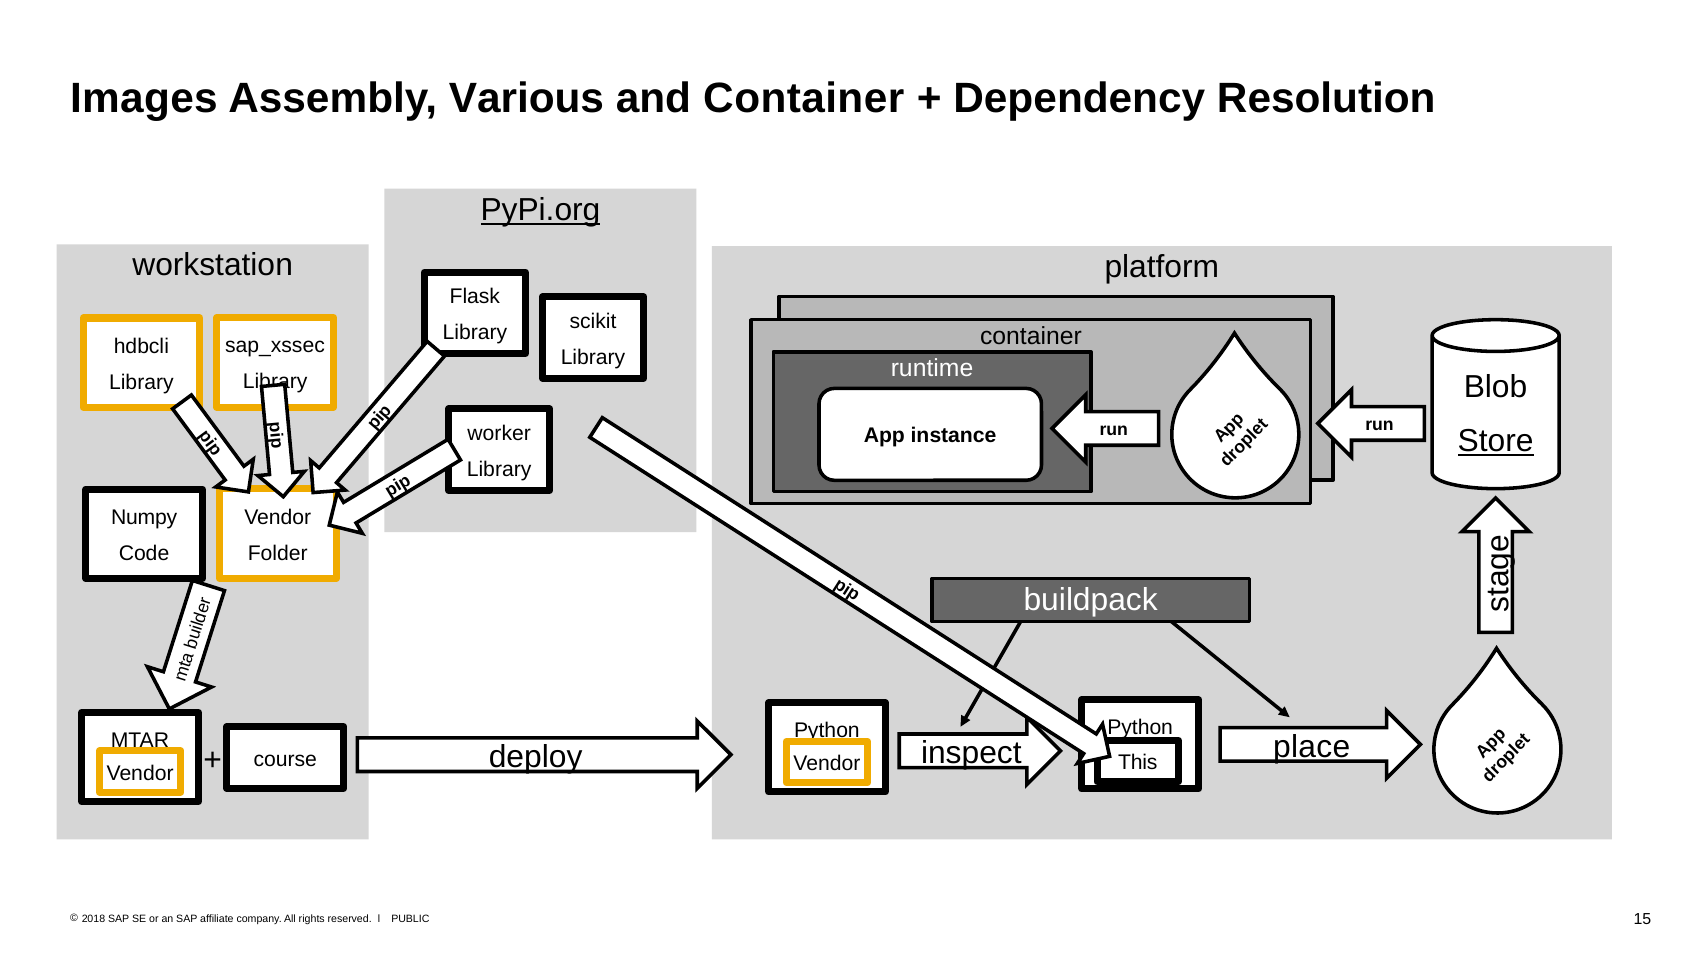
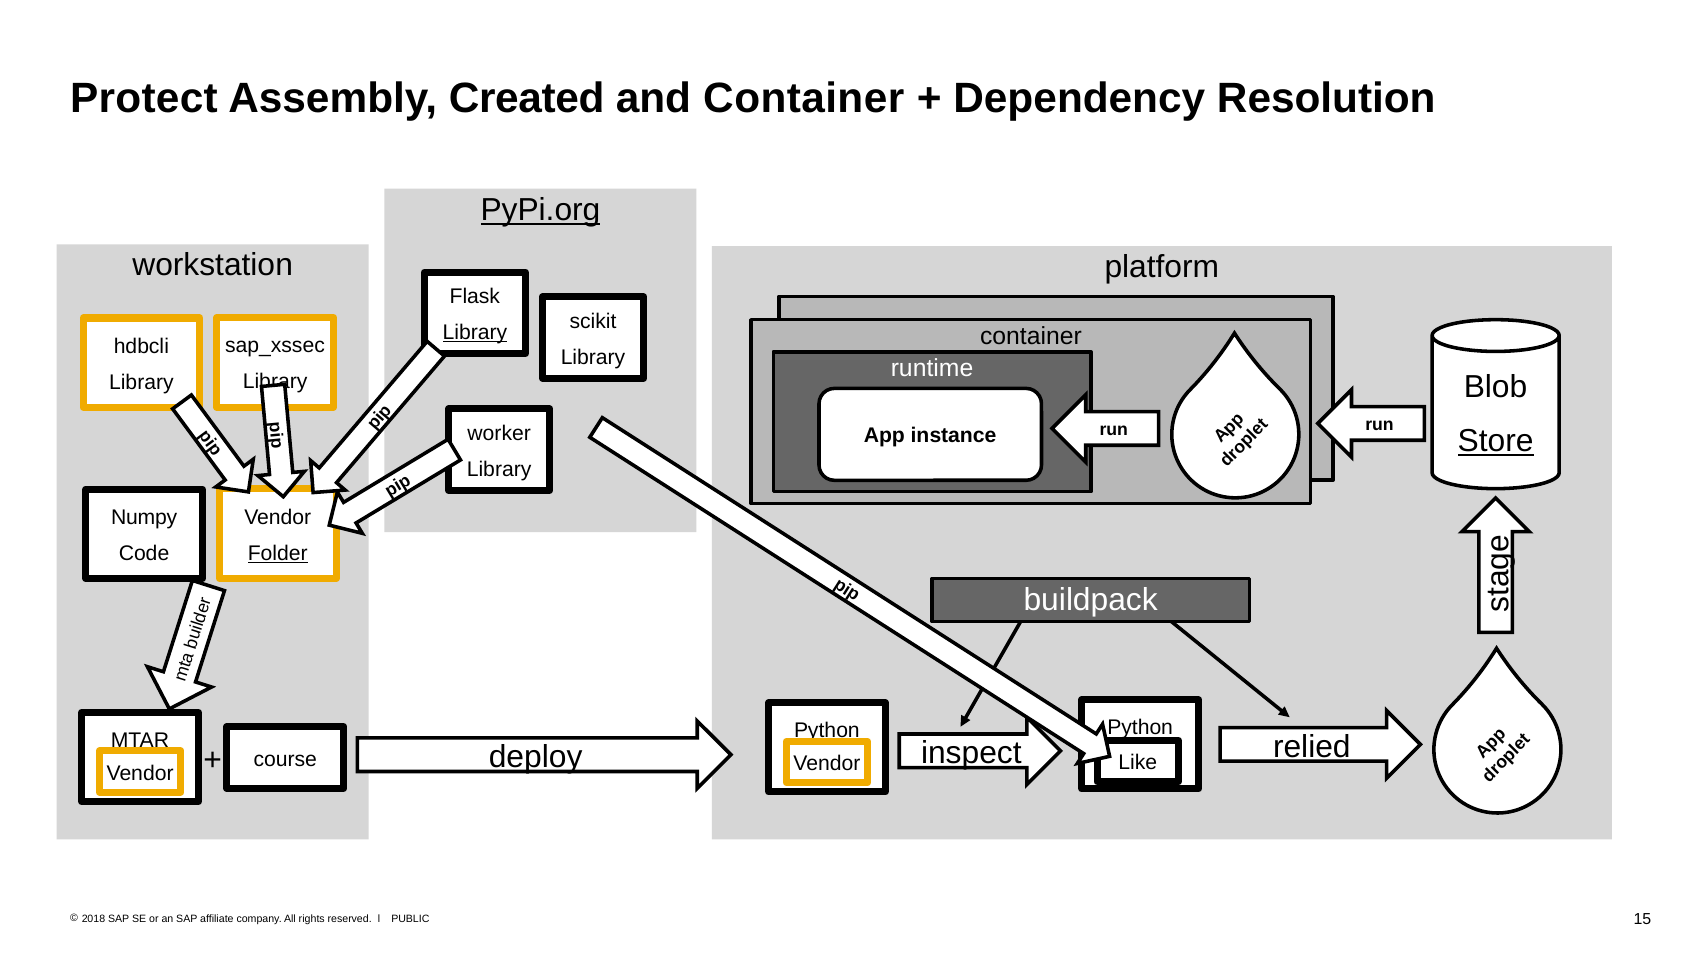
Images: Images -> Protect
Various: Various -> Created
Library at (475, 332) underline: none -> present
Folder underline: none -> present
place: place -> relied
This: This -> Like
